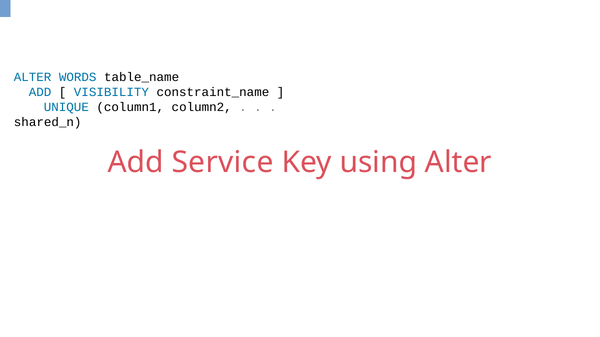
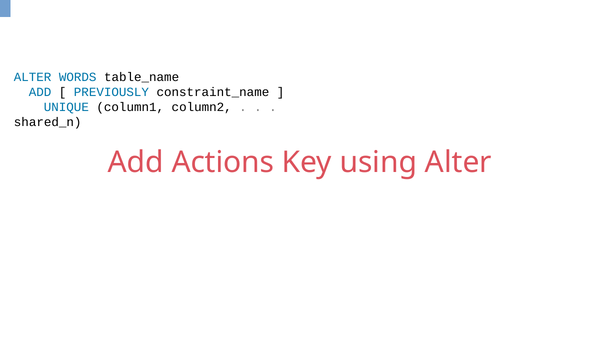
VISIBILITY: VISIBILITY -> PREVIOUSLY
Service: Service -> Actions
